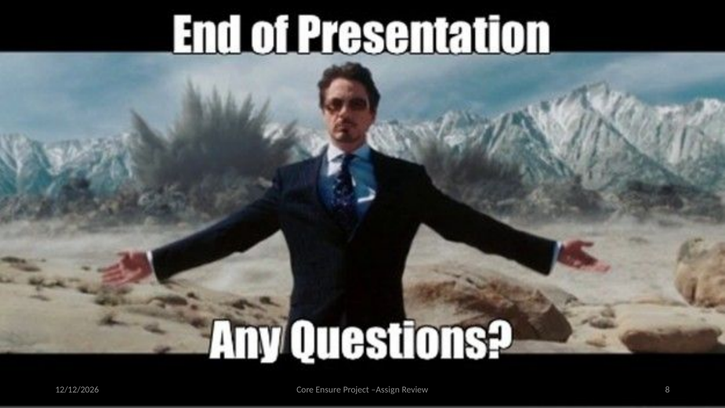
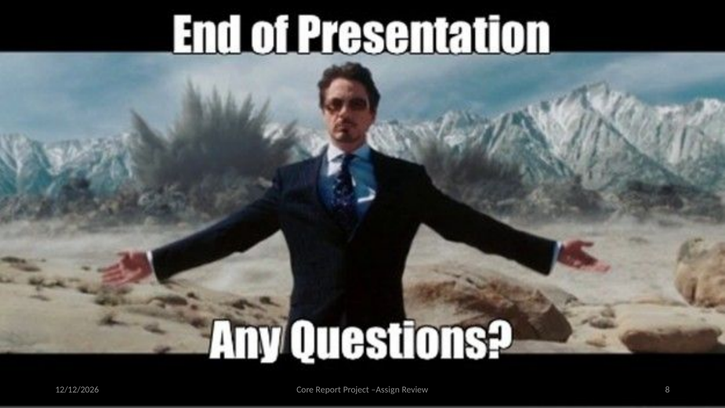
Ensure: Ensure -> Report
